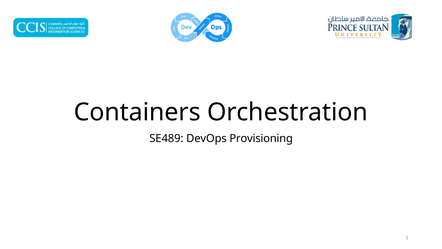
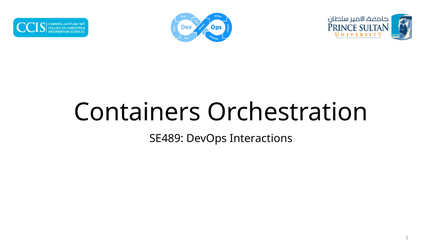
Provisioning: Provisioning -> Interactions
